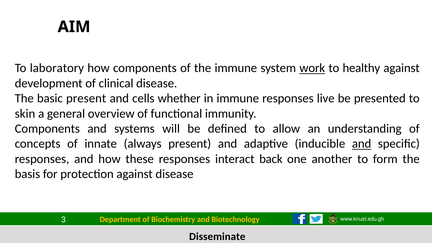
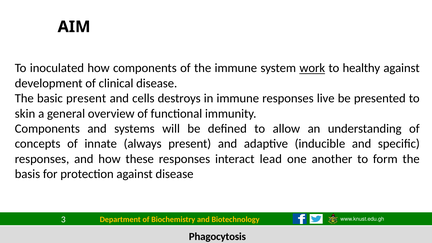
laboratory: laboratory -> inoculated
whether: whether -> destroys
and at (362, 144) underline: present -> none
back: back -> lead
Disseminate: Disseminate -> Phagocytosis
